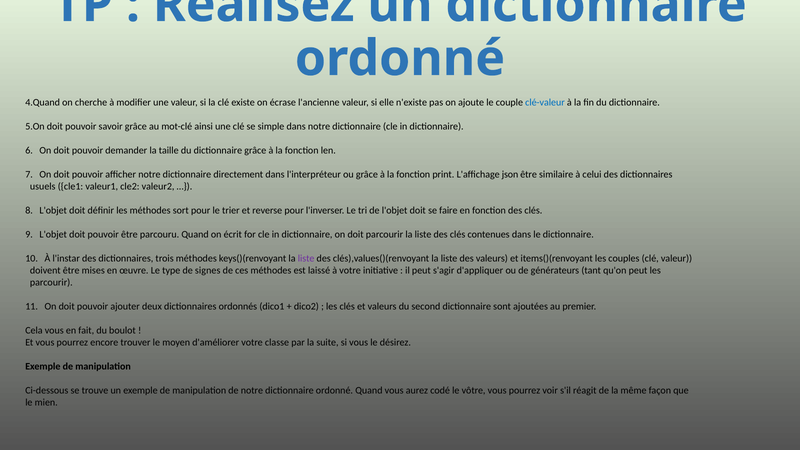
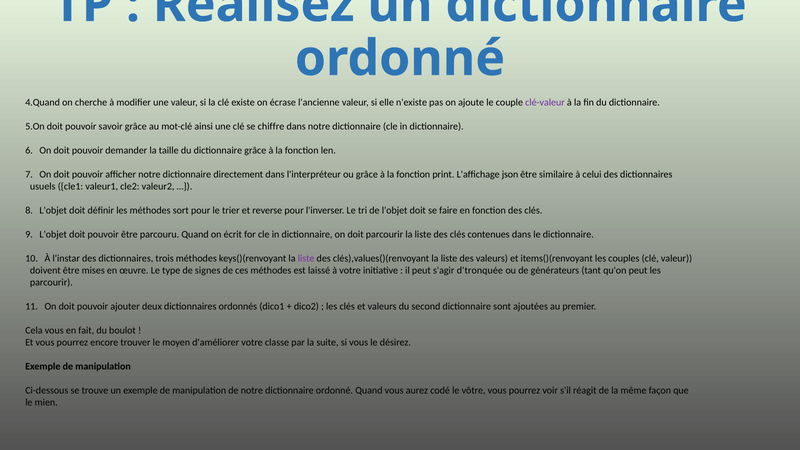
clé-valeur colour: blue -> purple
simple: simple -> chiffre
d'appliquer: d'appliquer -> d'tronquée
